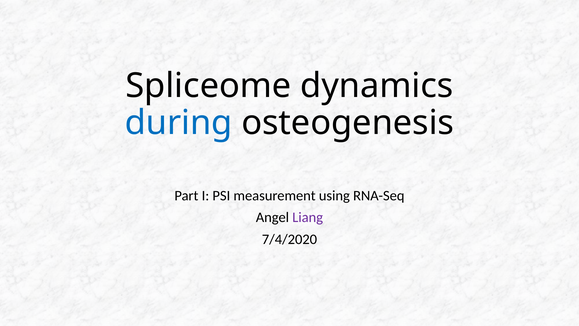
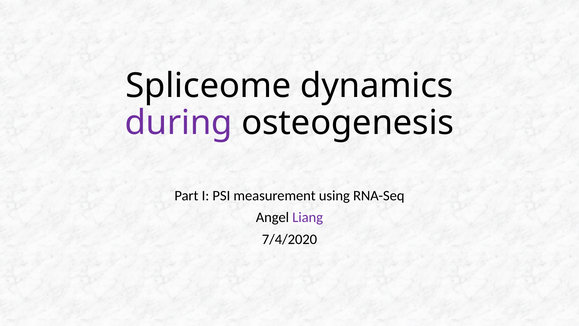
during colour: blue -> purple
